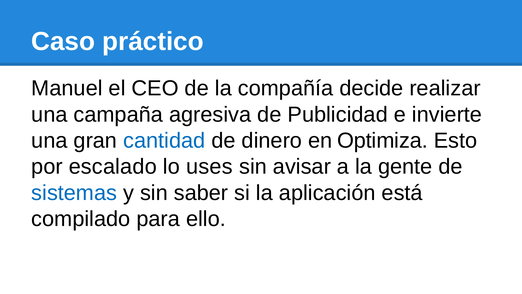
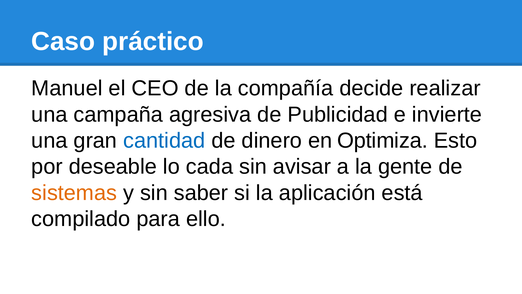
escalado: escalado -> deseable
uses: uses -> cada
sistemas colour: blue -> orange
